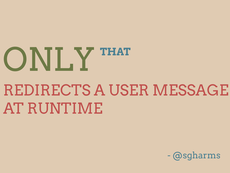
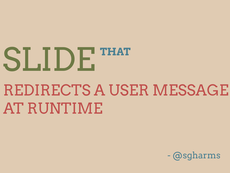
ONLY: ONLY -> SLIDE
